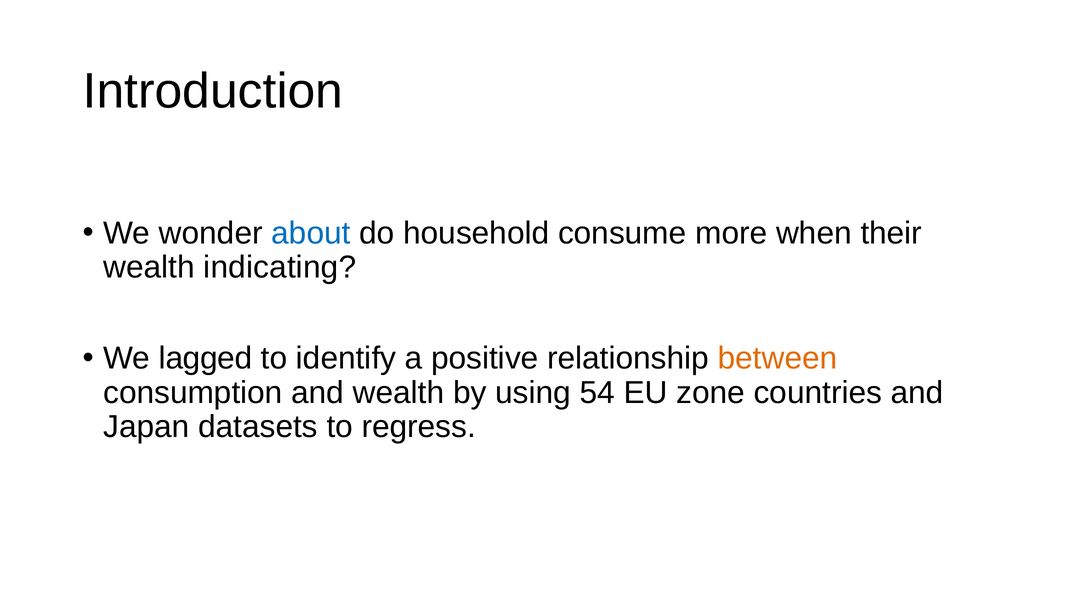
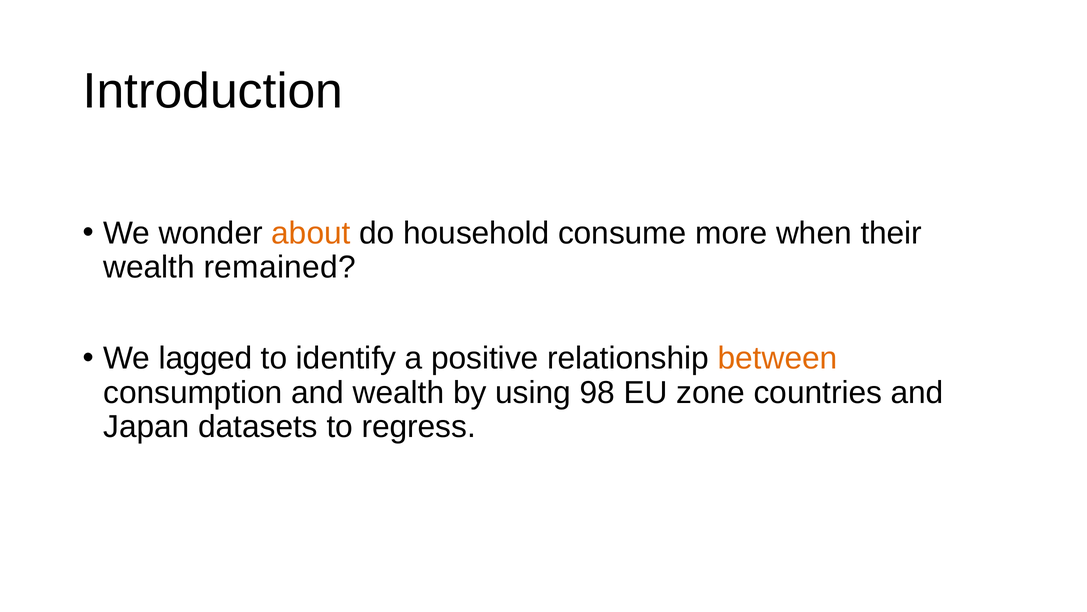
about colour: blue -> orange
indicating: indicating -> remained
54: 54 -> 98
